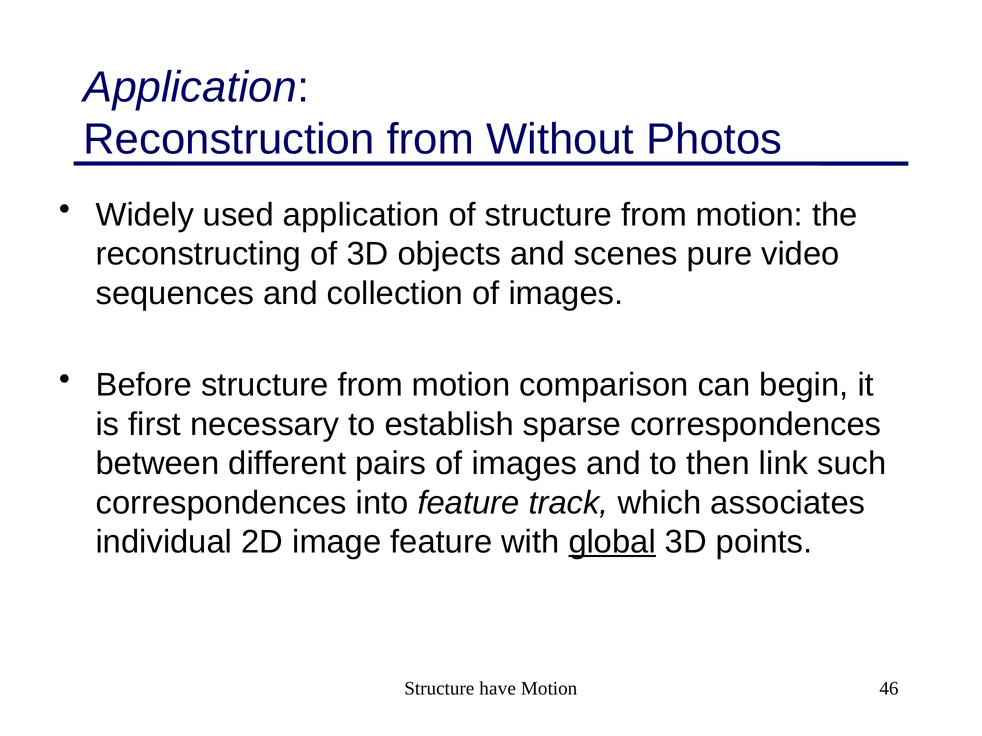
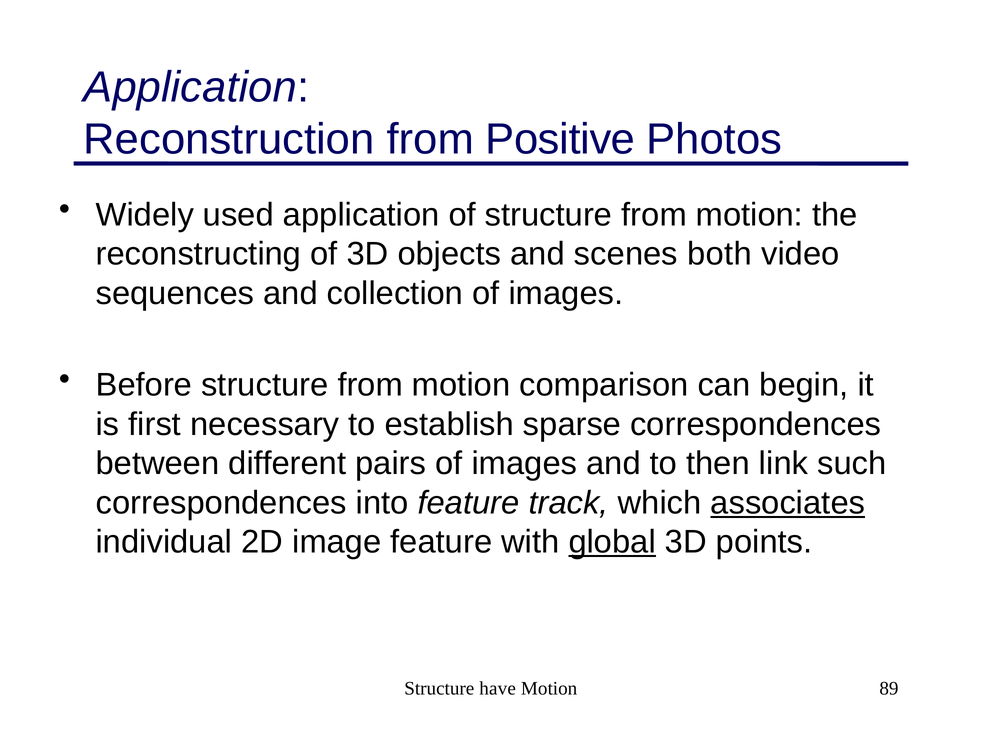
Without: Without -> Positive
pure: pure -> both
associates underline: none -> present
46: 46 -> 89
